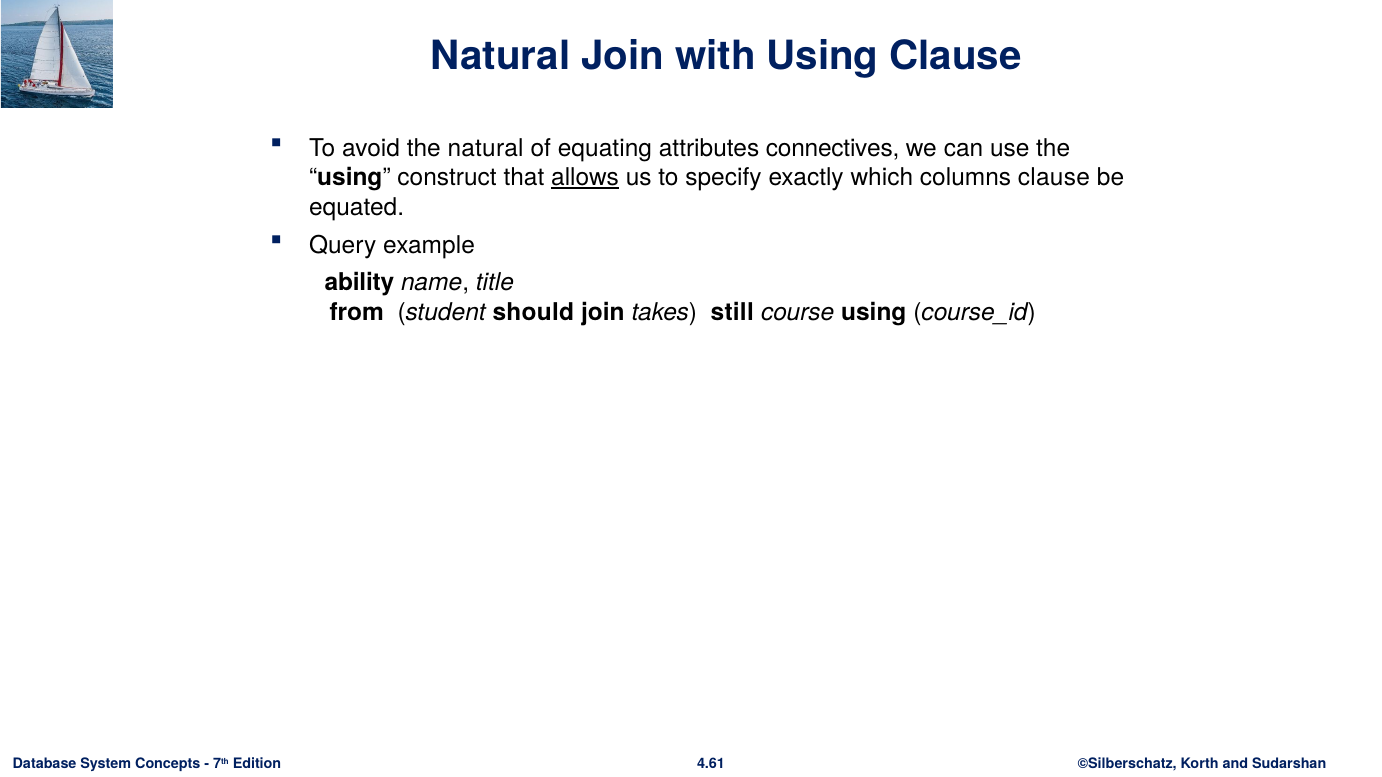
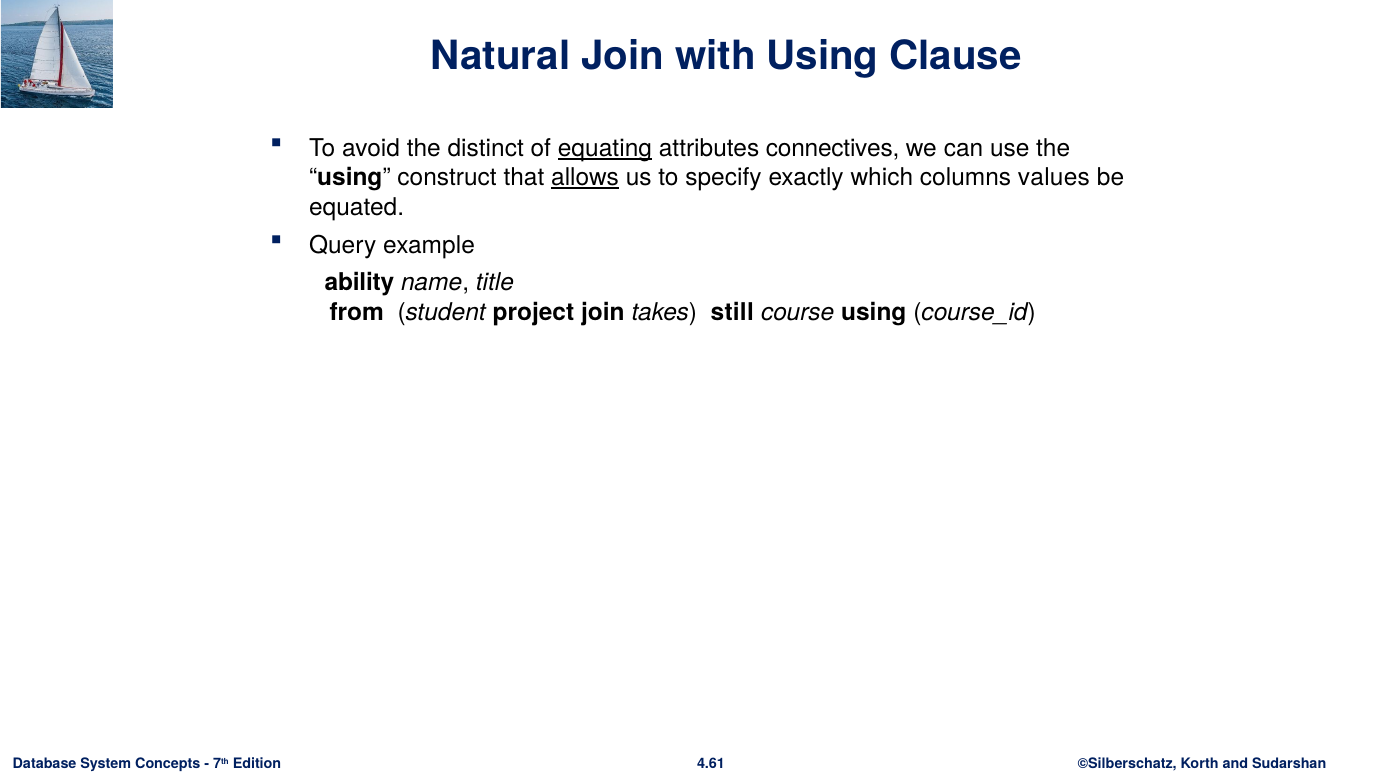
the natural: natural -> distinct
equating underline: none -> present
columns clause: clause -> values
should: should -> project
